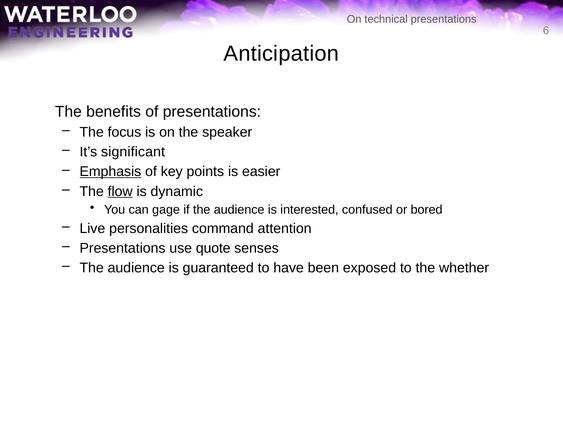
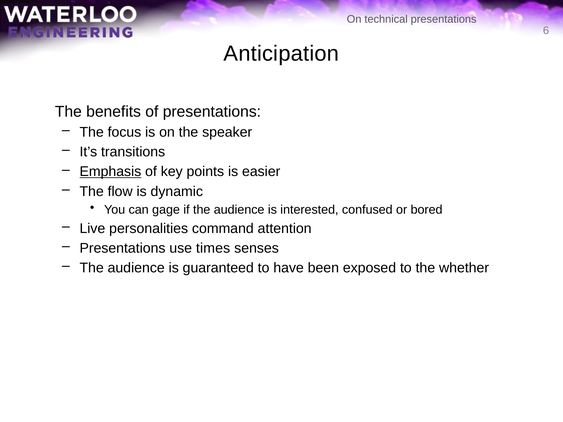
significant: significant -> transitions
flow underline: present -> none
quote: quote -> times
